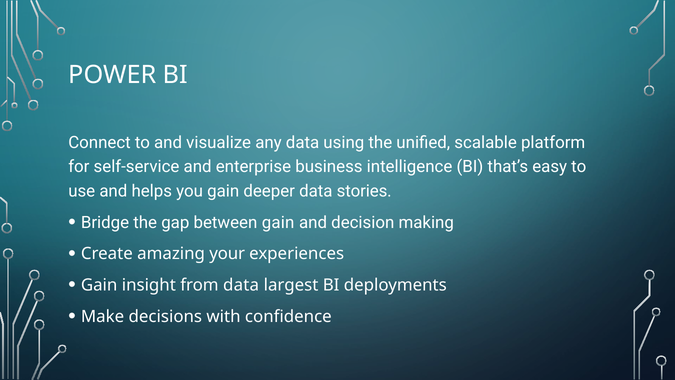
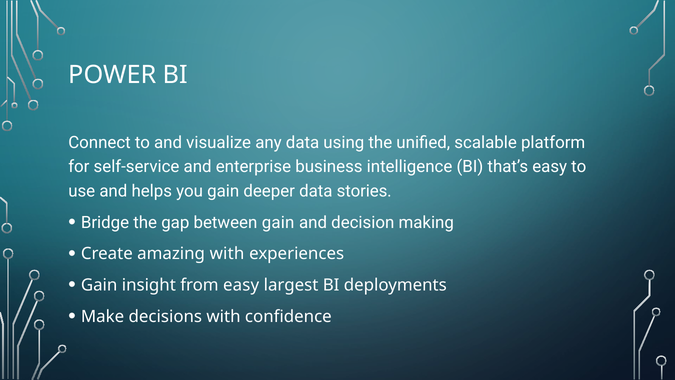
amazing your: your -> with
from data: data -> easy
